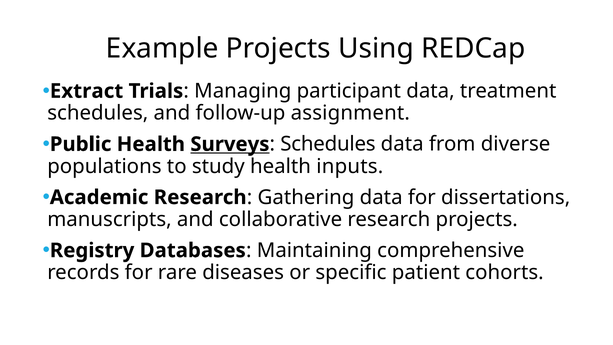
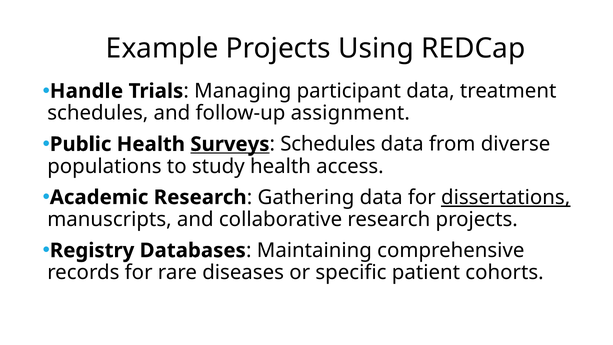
Extract: Extract -> Handle
inputs: inputs -> access
dissertations underline: none -> present
